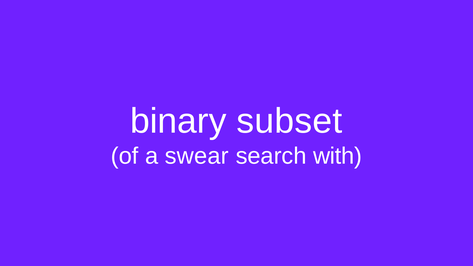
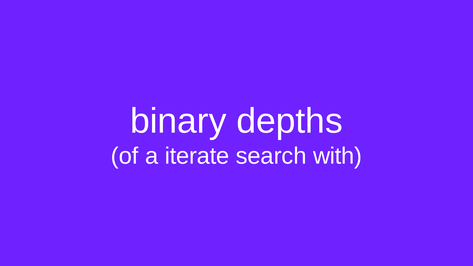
subset: subset -> depths
swear: swear -> iterate
